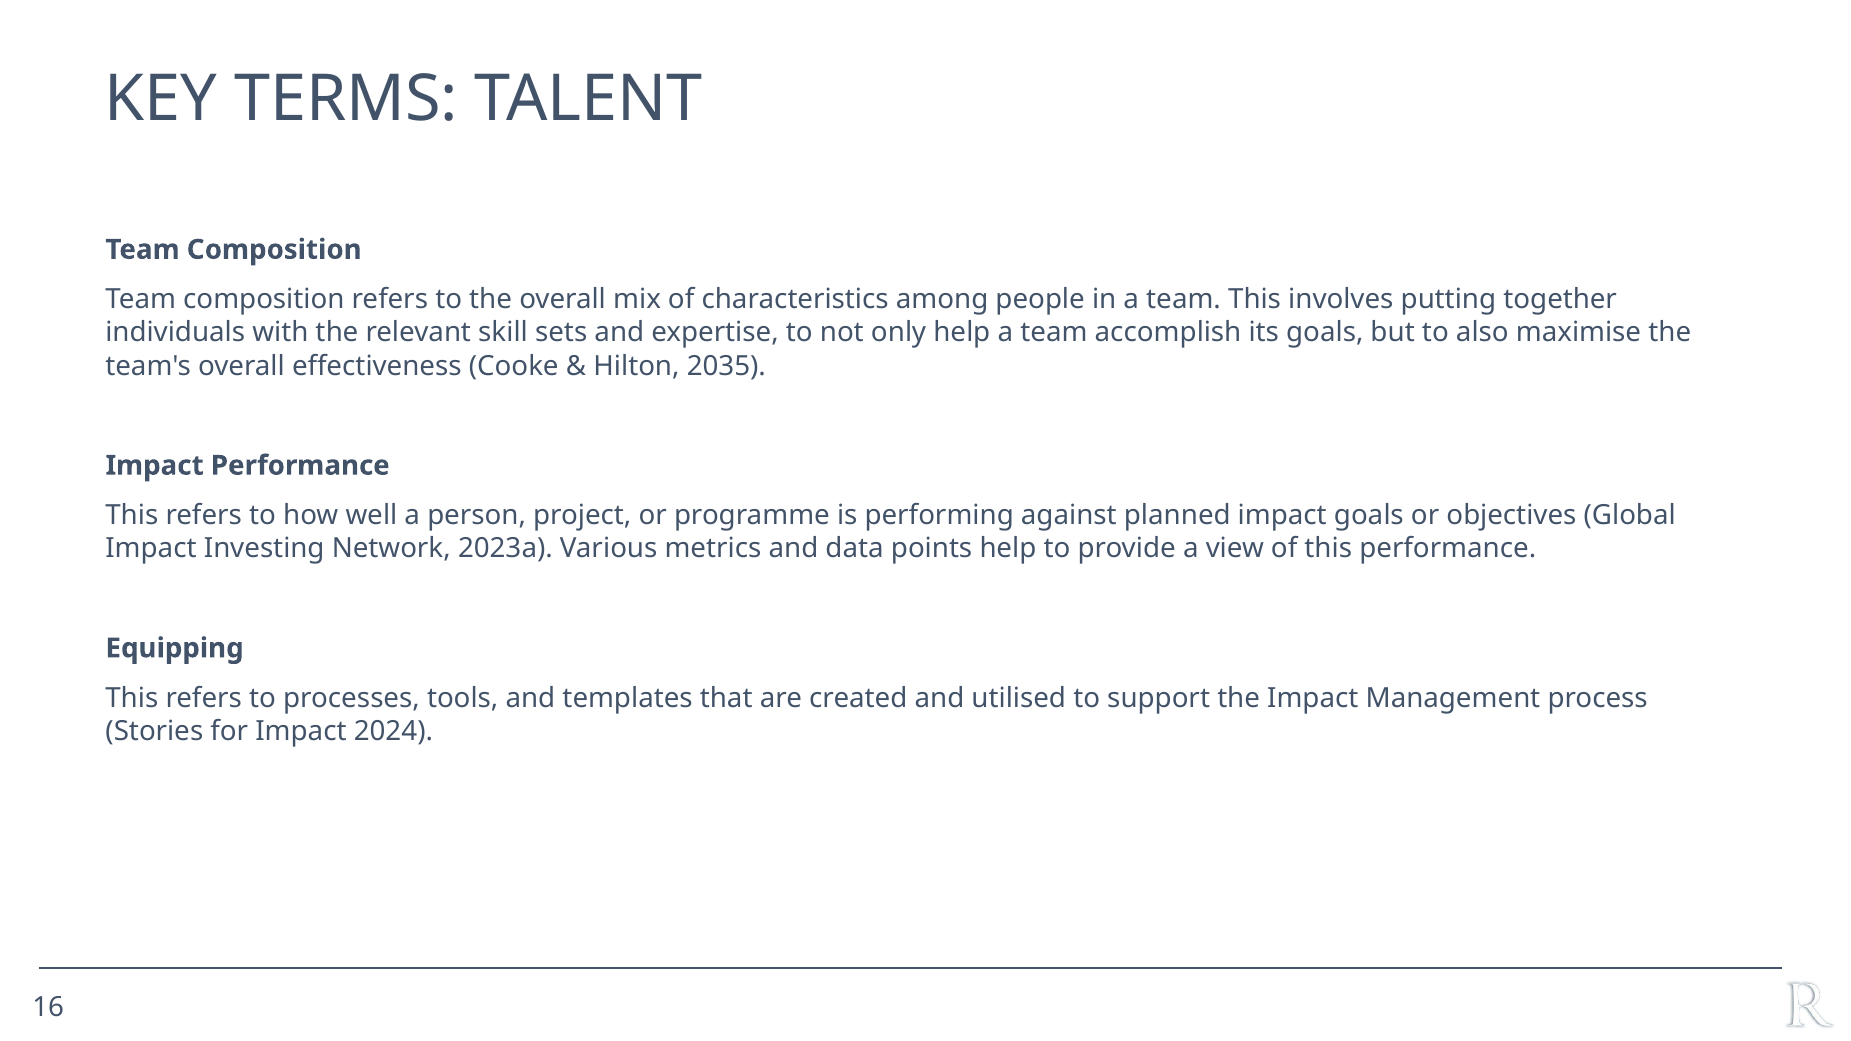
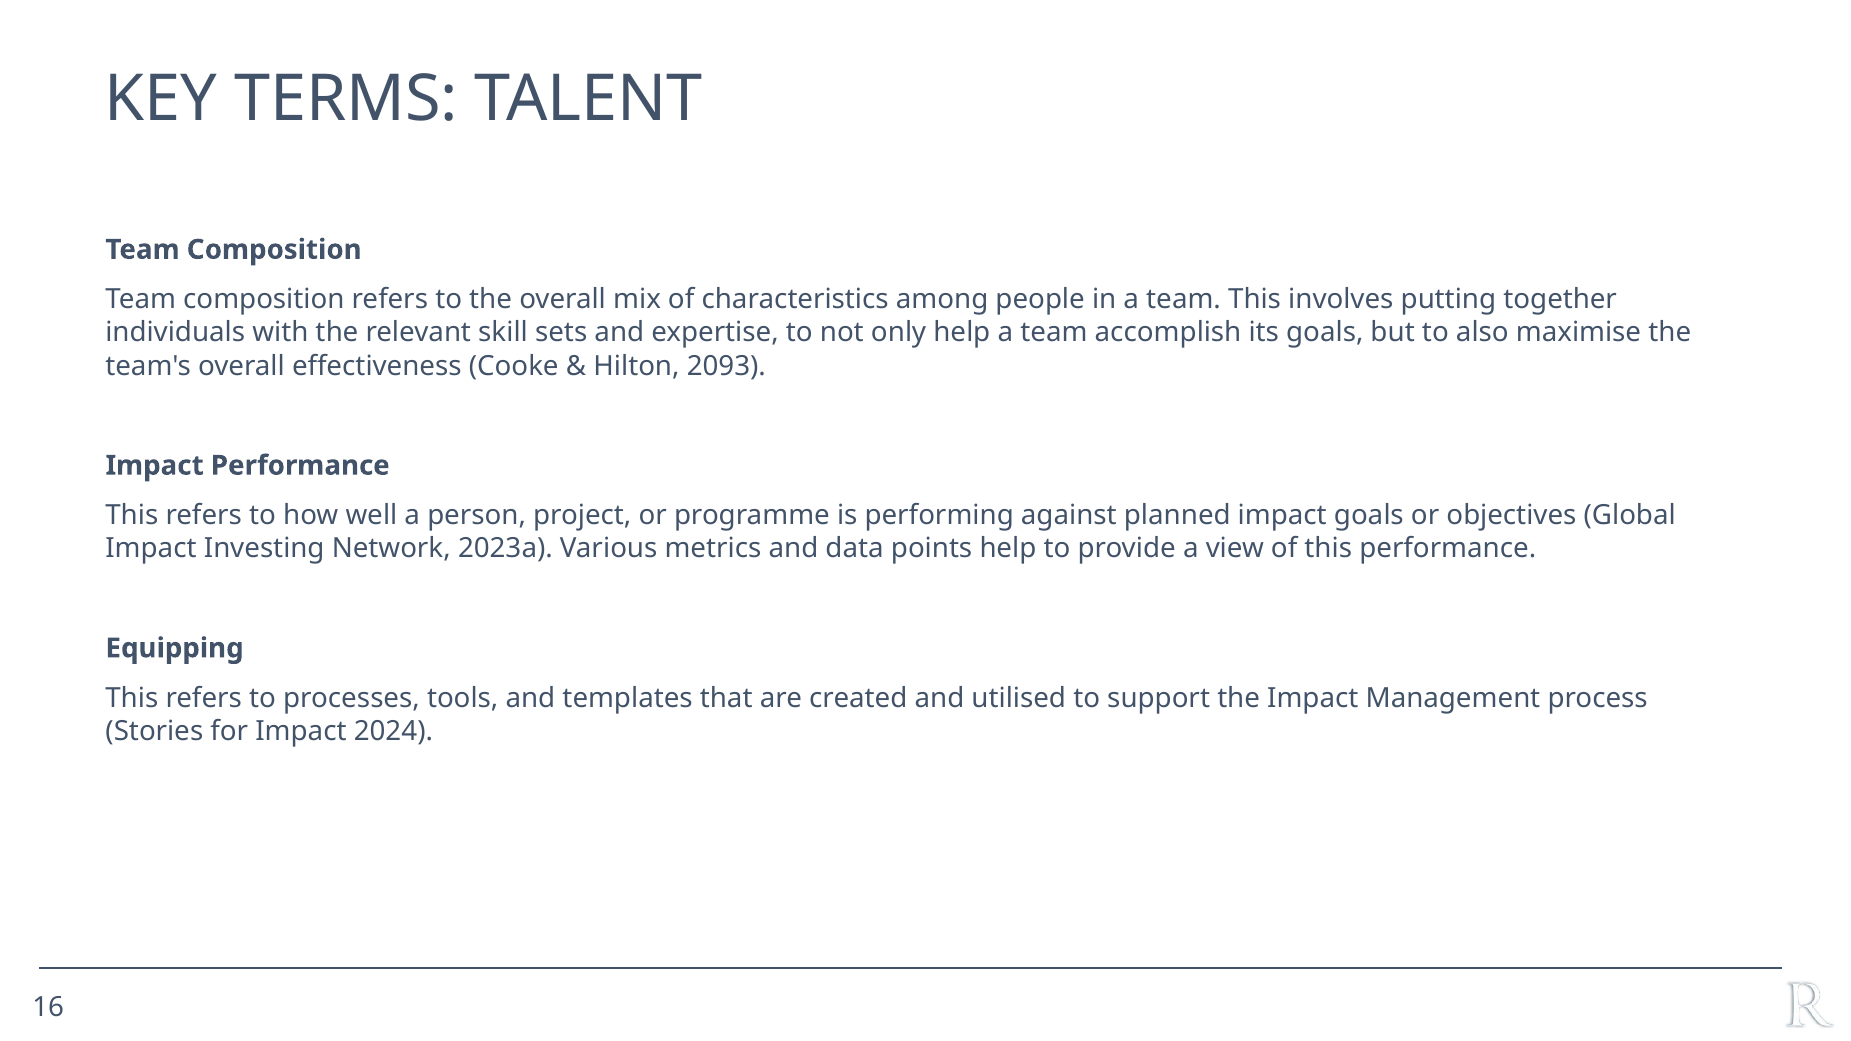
2035: 2035 -> 2093
